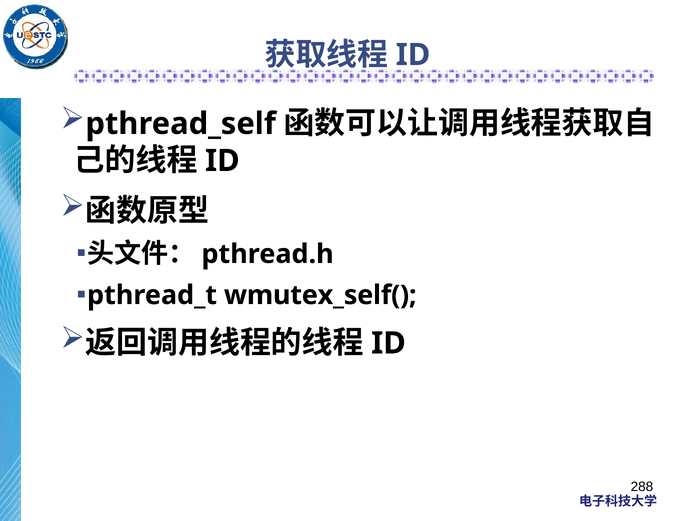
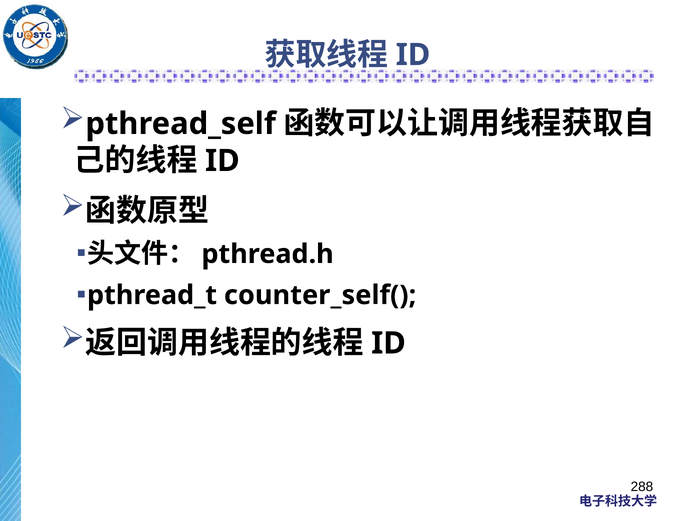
wmutex_self(: wmutex_self( -> counter_self(
